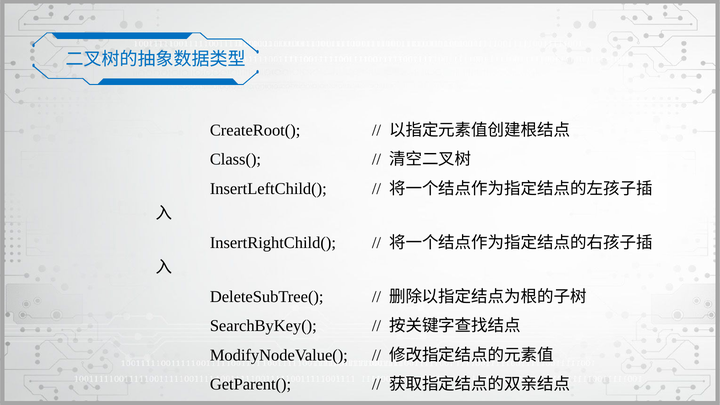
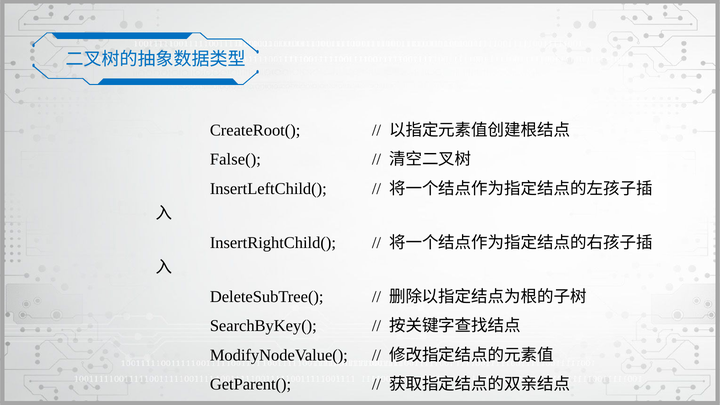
Class(: Class( -> False(
